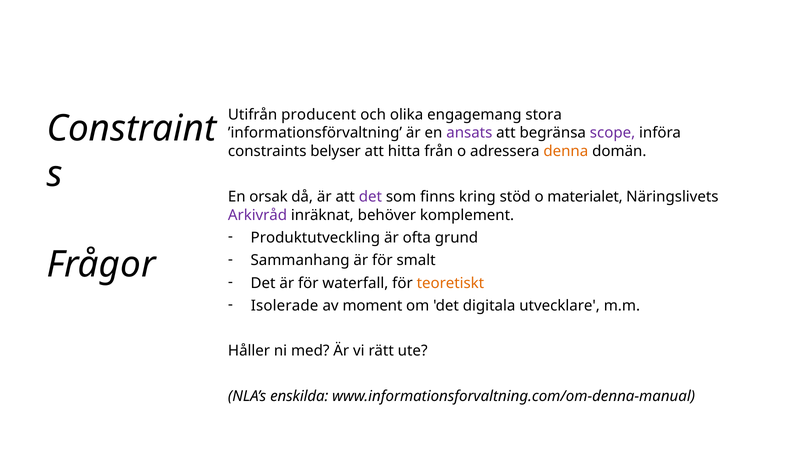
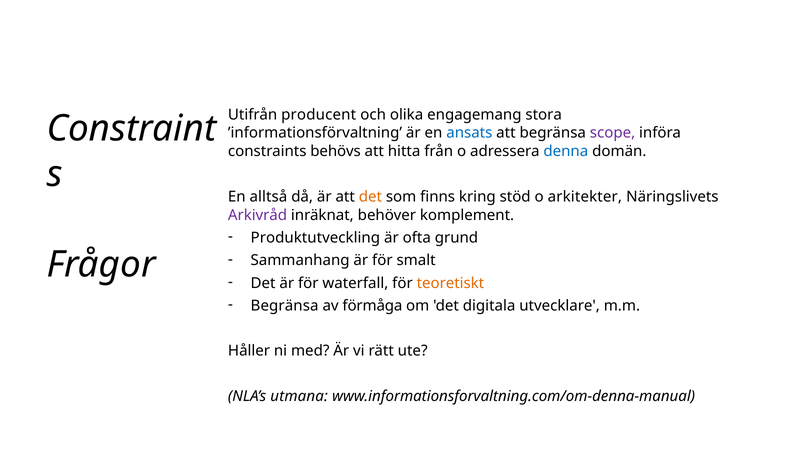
ansats colour: purple -> blue
belyser: belyser -> behövs
denna colour: orange -> blue
orsak: orsak -> alltså
det at (370, 197) colour: purple -> orange
materialet: materialet -> arkitekter
Isolerade at (285, 306): Isolerade -> Begränsa
moment: moment -> förmåga
enskilda: enskilda -> utmana
